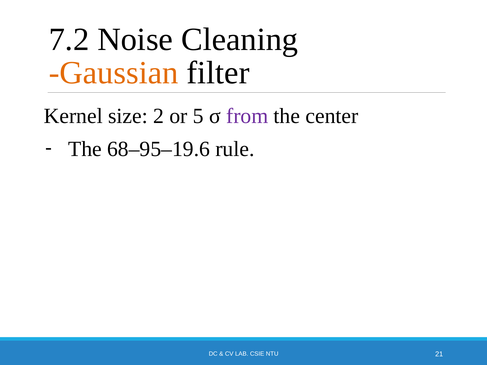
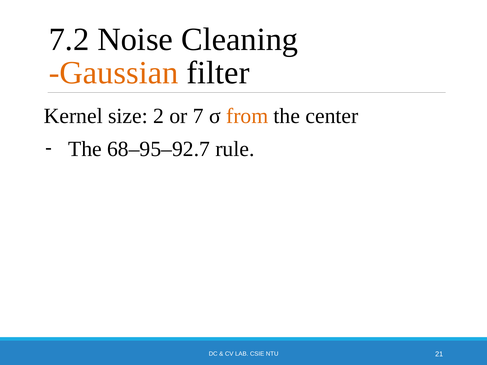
5: 5 -> 7
from colour: purple -> orange
68–95–19.6: 68–95–19.6 -> 68–95–92.7
